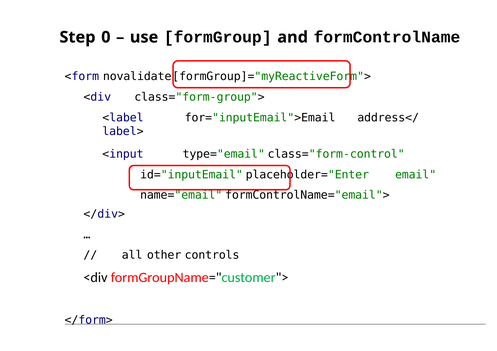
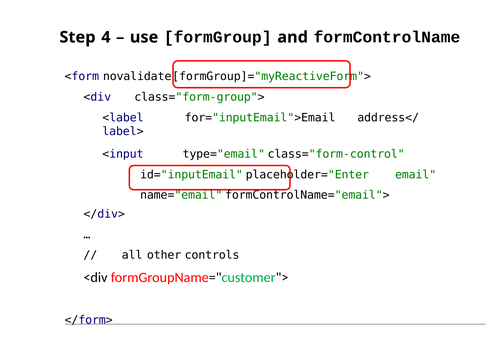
0: 0 -> 4
